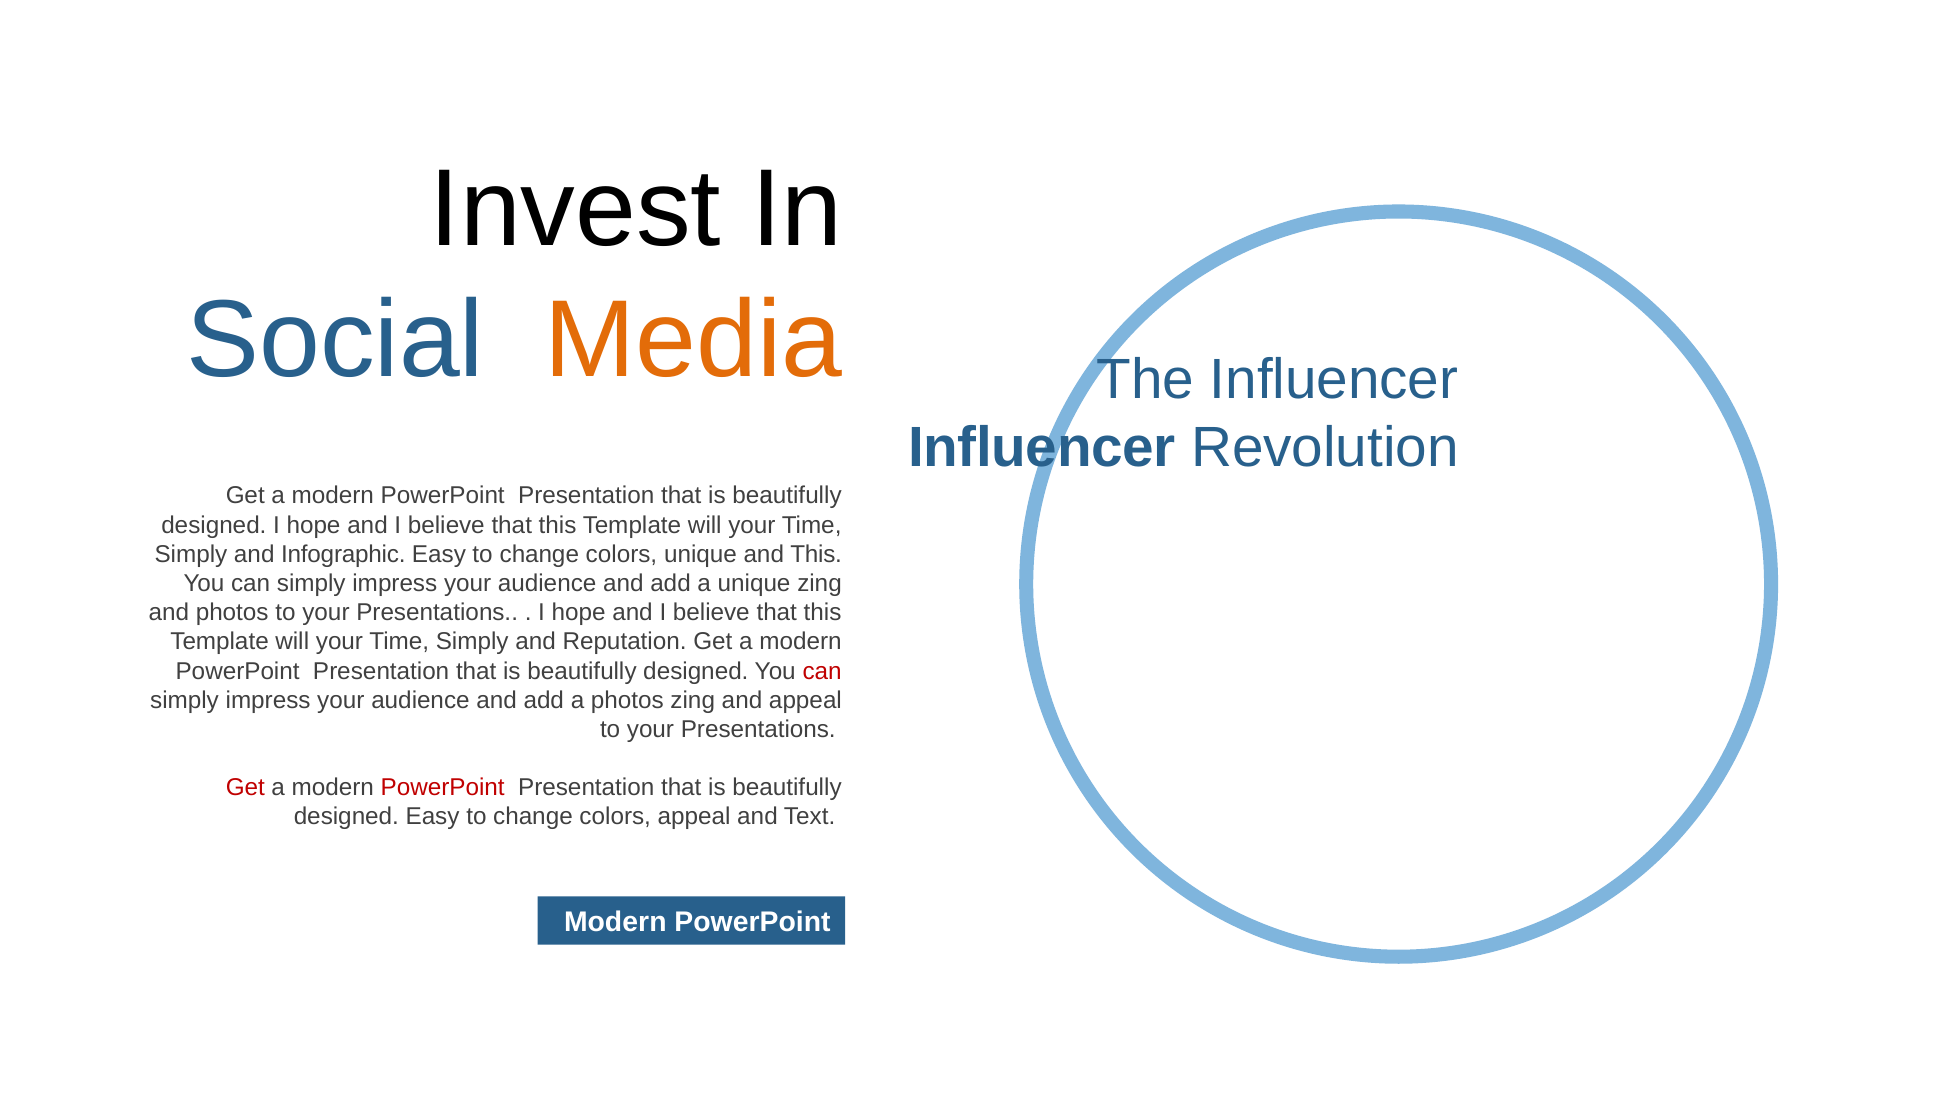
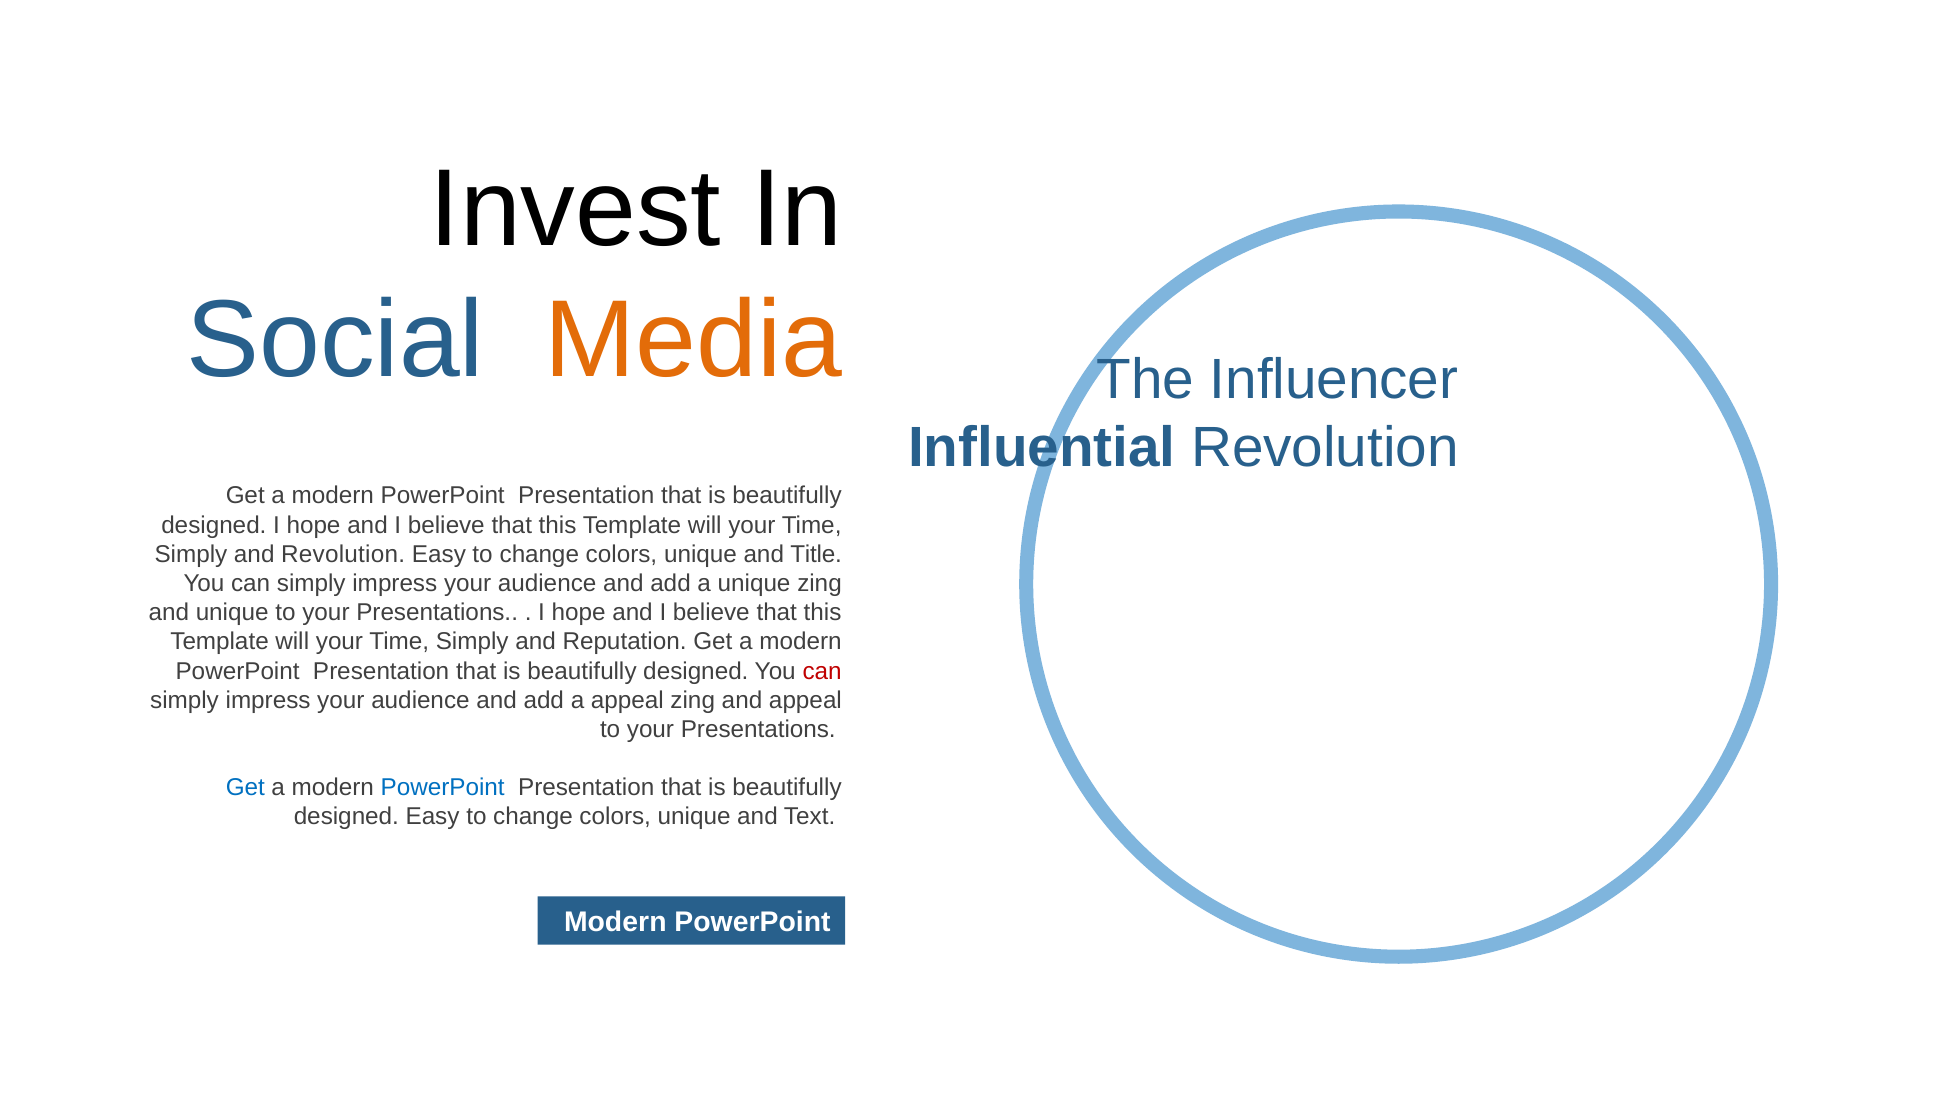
Influencer at (1042, 447): Influencer -> Influential
and Infographic: Infographic -> Revolution
and This: This -> Title
and photos: photos -> unique
a photos: photos -> appeal
Get at (245, 787) colour: red -> blue
PowerPoint at (443, 787) colour: red -> blue
appeal at (694, 816): appeal -> unique
